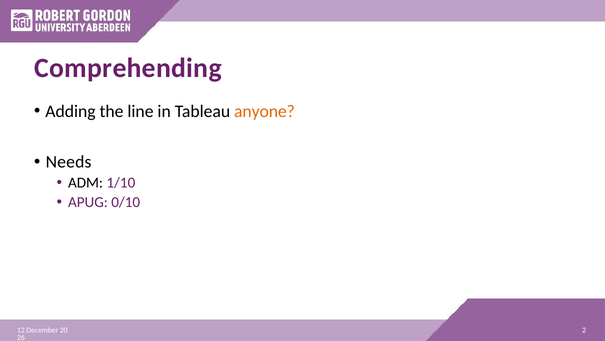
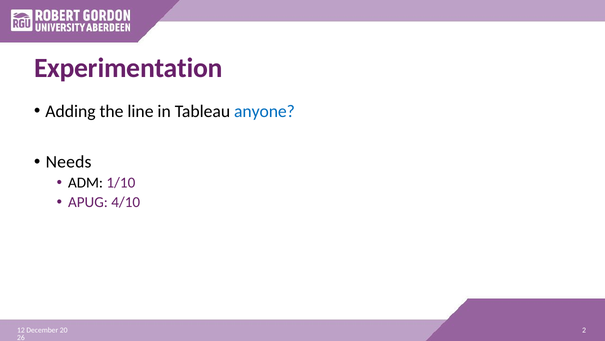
Comprehending: Comprehending -> Experimentation
anyone colour: orange -> blue
0/10: 0/10 -> 4/10
